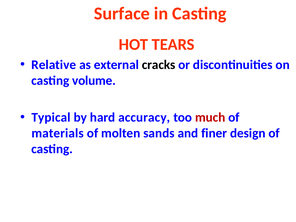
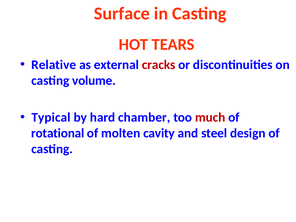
cracks colour: black -> red
accuracy: accuracy -> chamber
materials: materials -> rotational
sands: sands -> cavity
finer: finer -> steel
